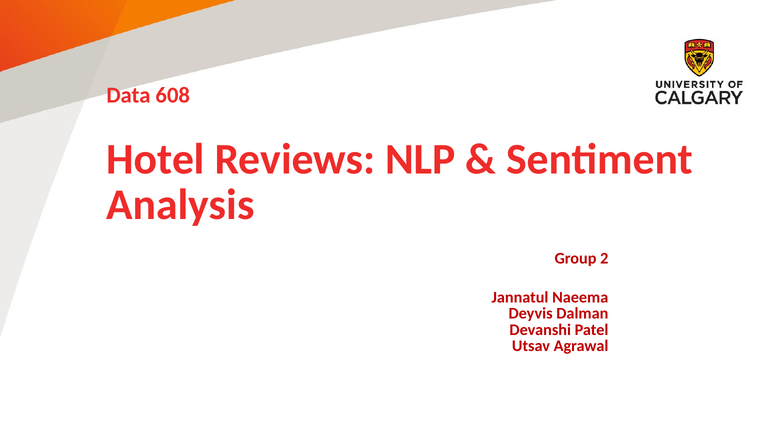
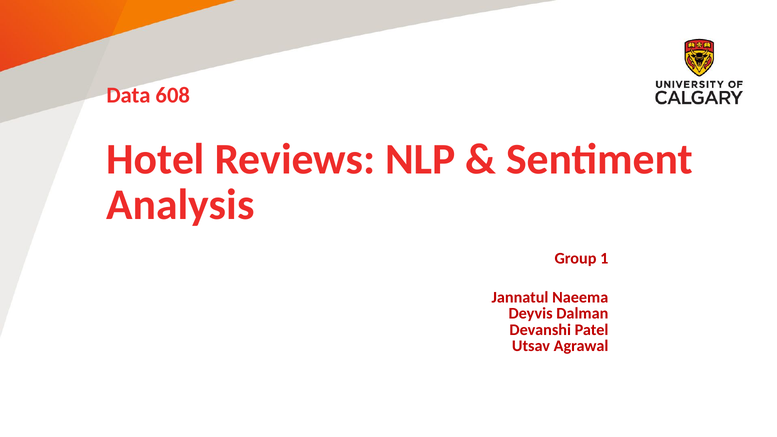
2: 2 -> 1
